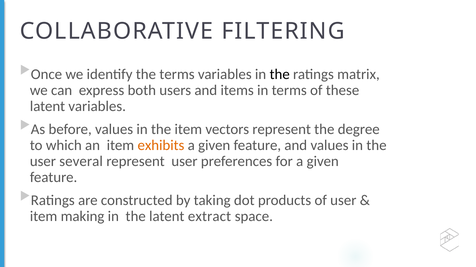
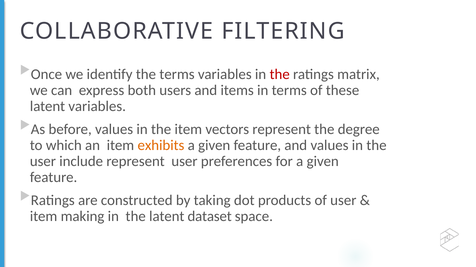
the at (280, 74) colour: black -> red
several: several -> include
extract: extract -> dataset
